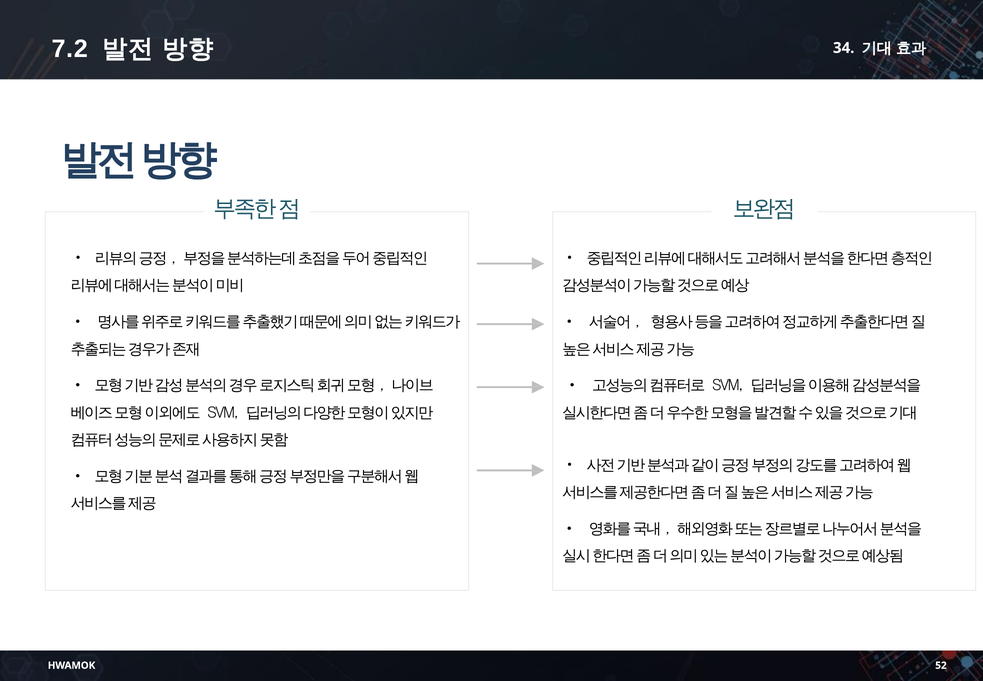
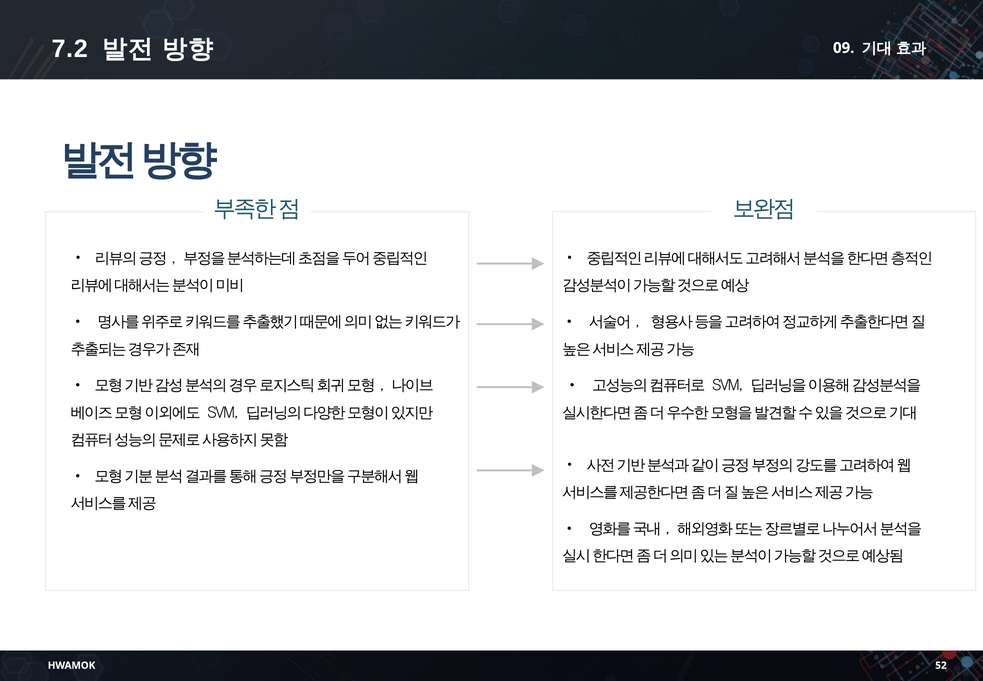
34: 34 -> 09
